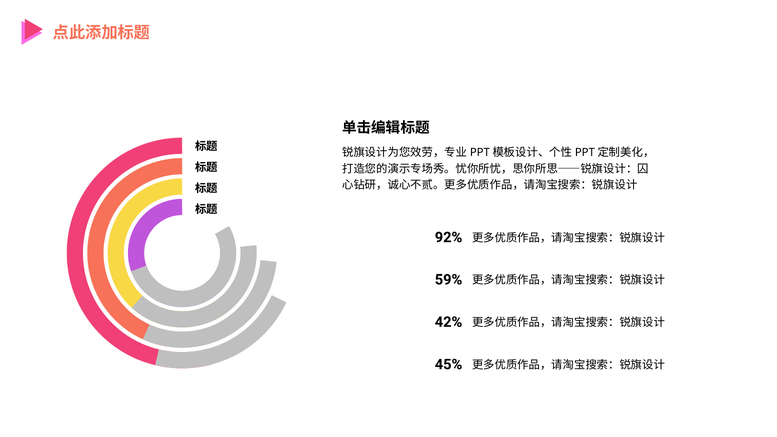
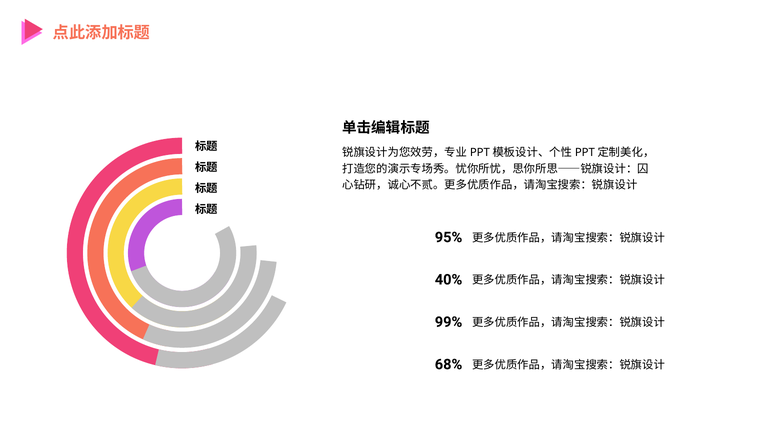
92%: 92% -> 95%
59%: 59% -> 40%
42%: 42% -> 99%
45%: 45% -> 68%
